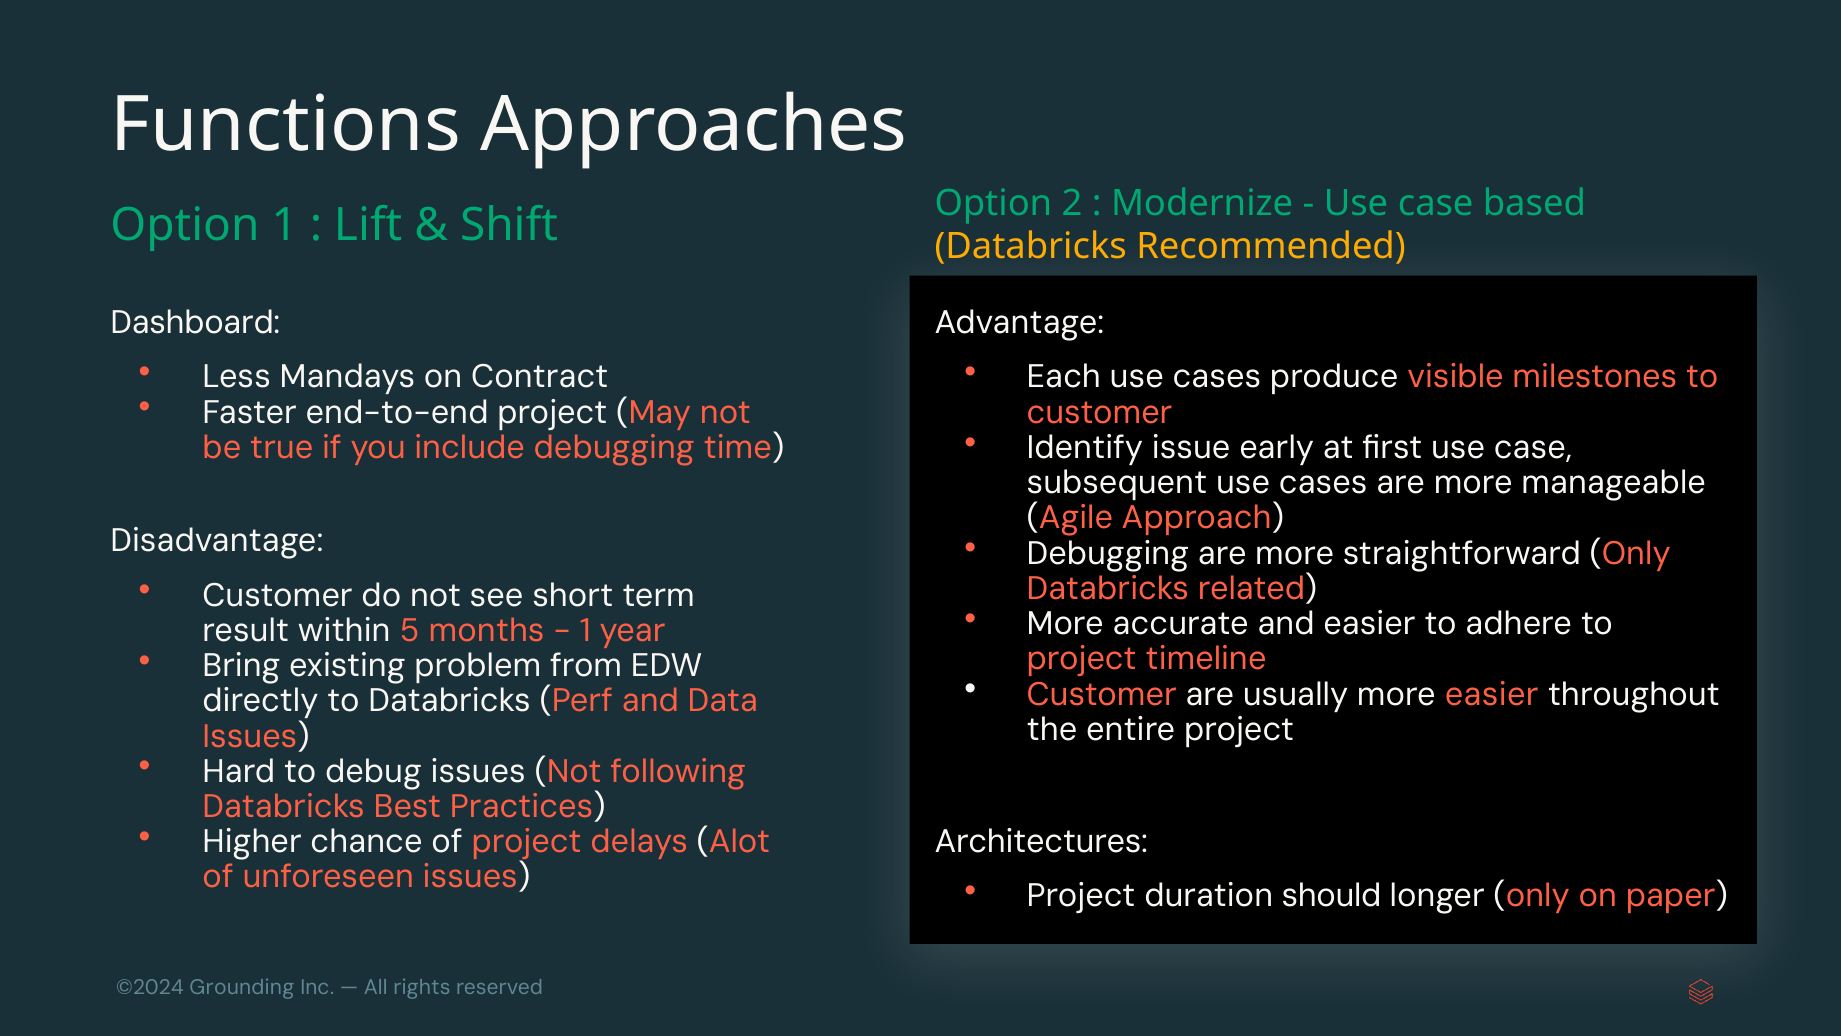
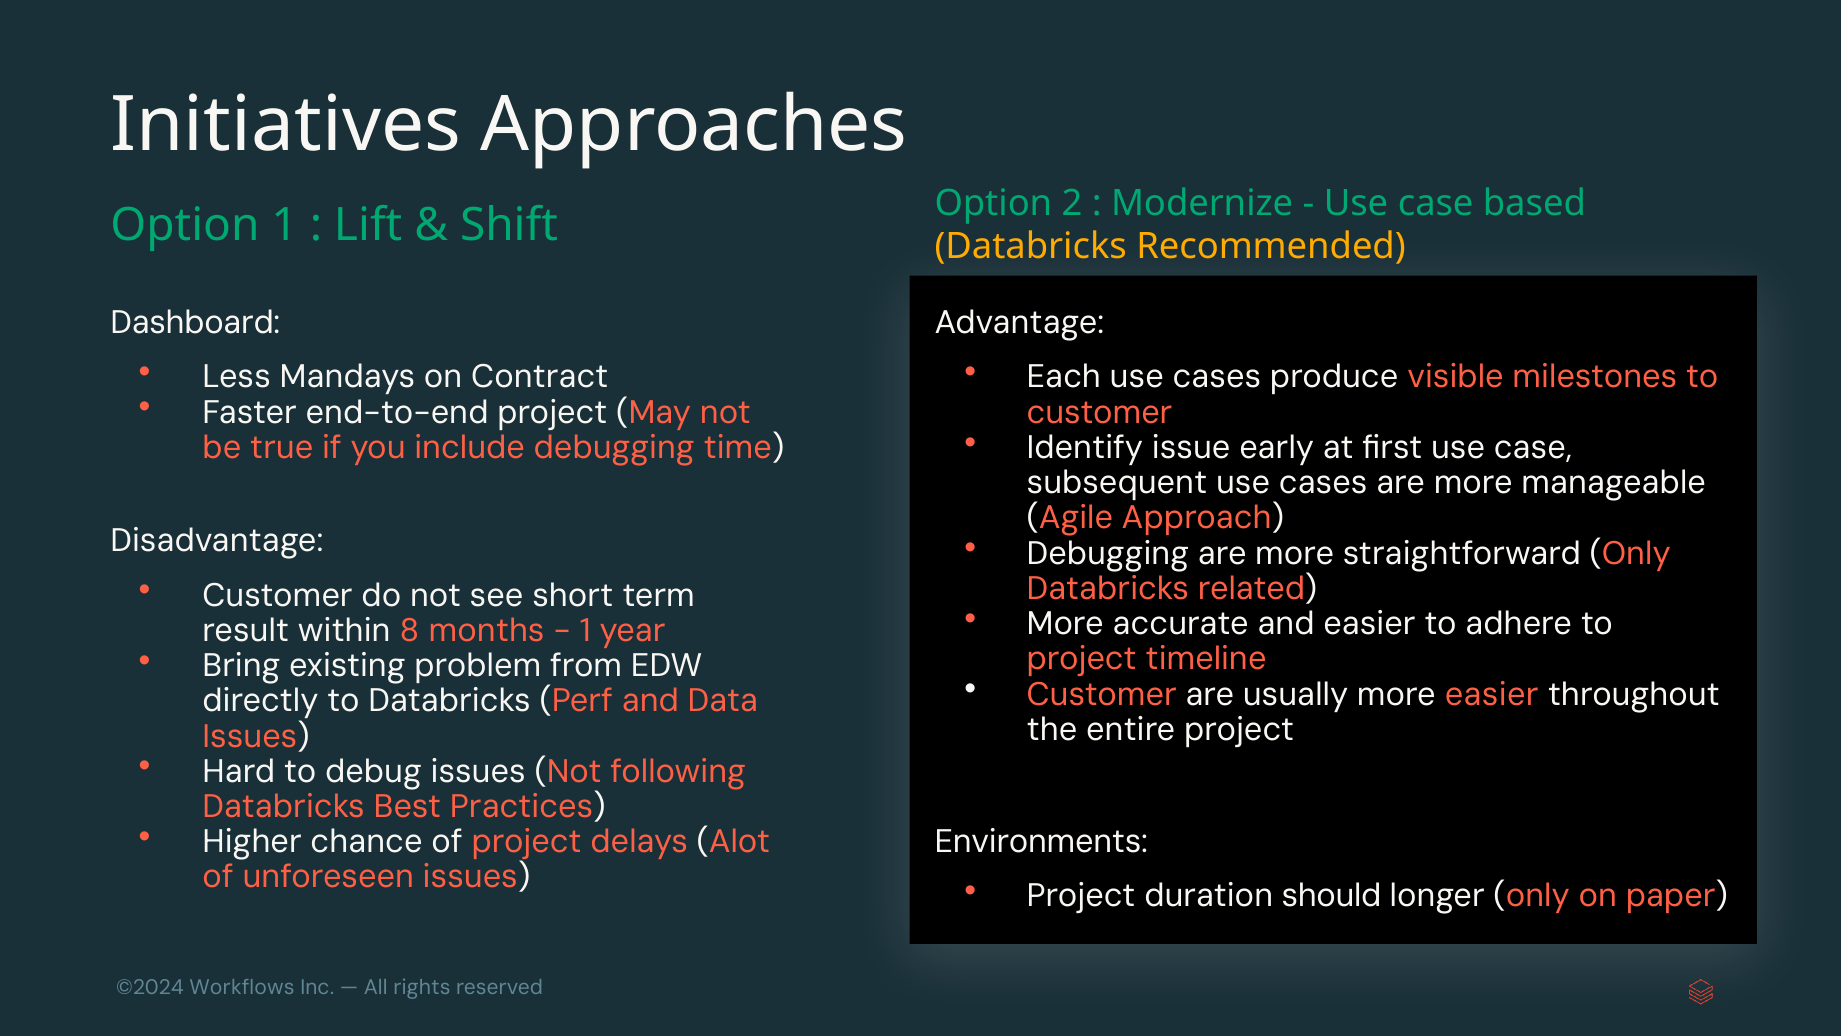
Functions: Functions -> Initiatives
5: 5 -> 8
Architectures: Architectures -> Environments
Grounding: Grounding -> Workflows
